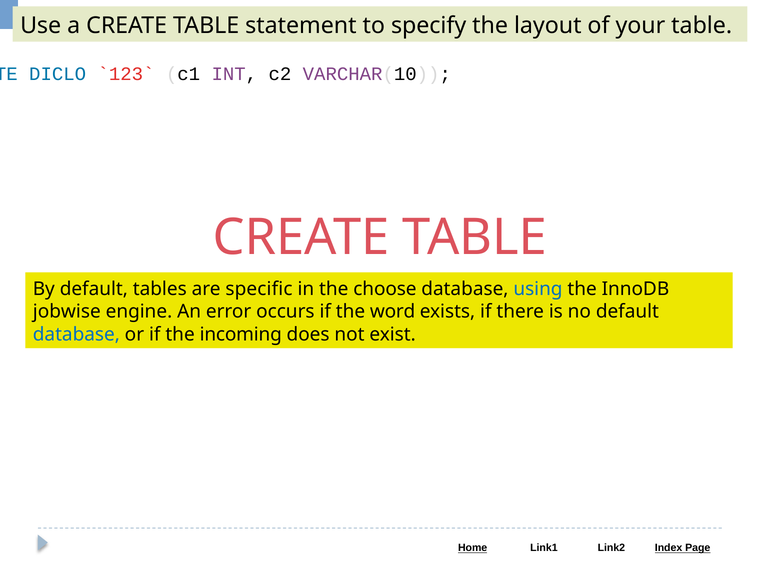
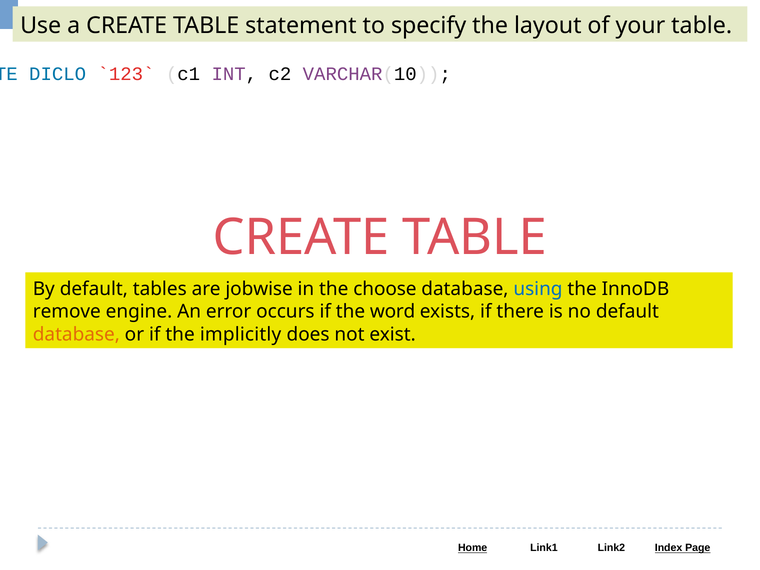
specific: specific -> jobwise
jobwise: jobwise -> remove
database at (76, 334) colour: blue -> orange
incoming: incoming -> implicitly
